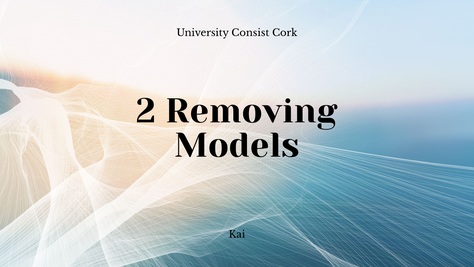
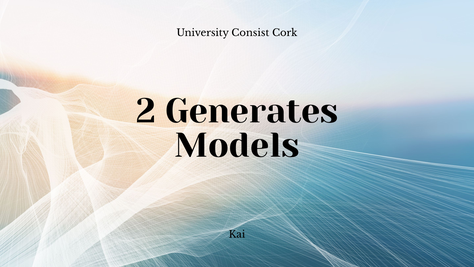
Removing: Removing -> Generates
